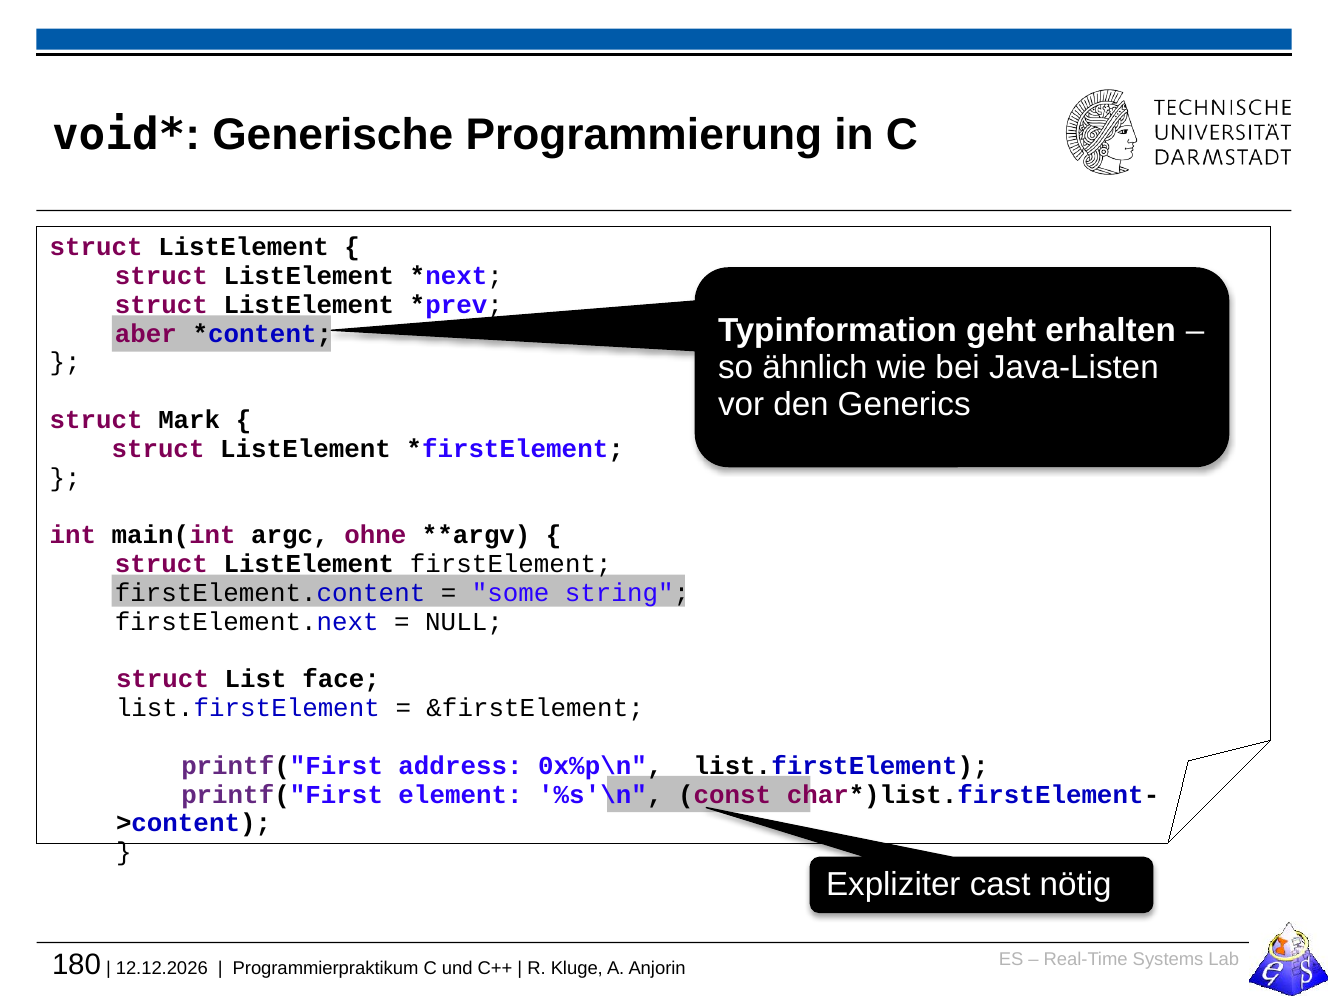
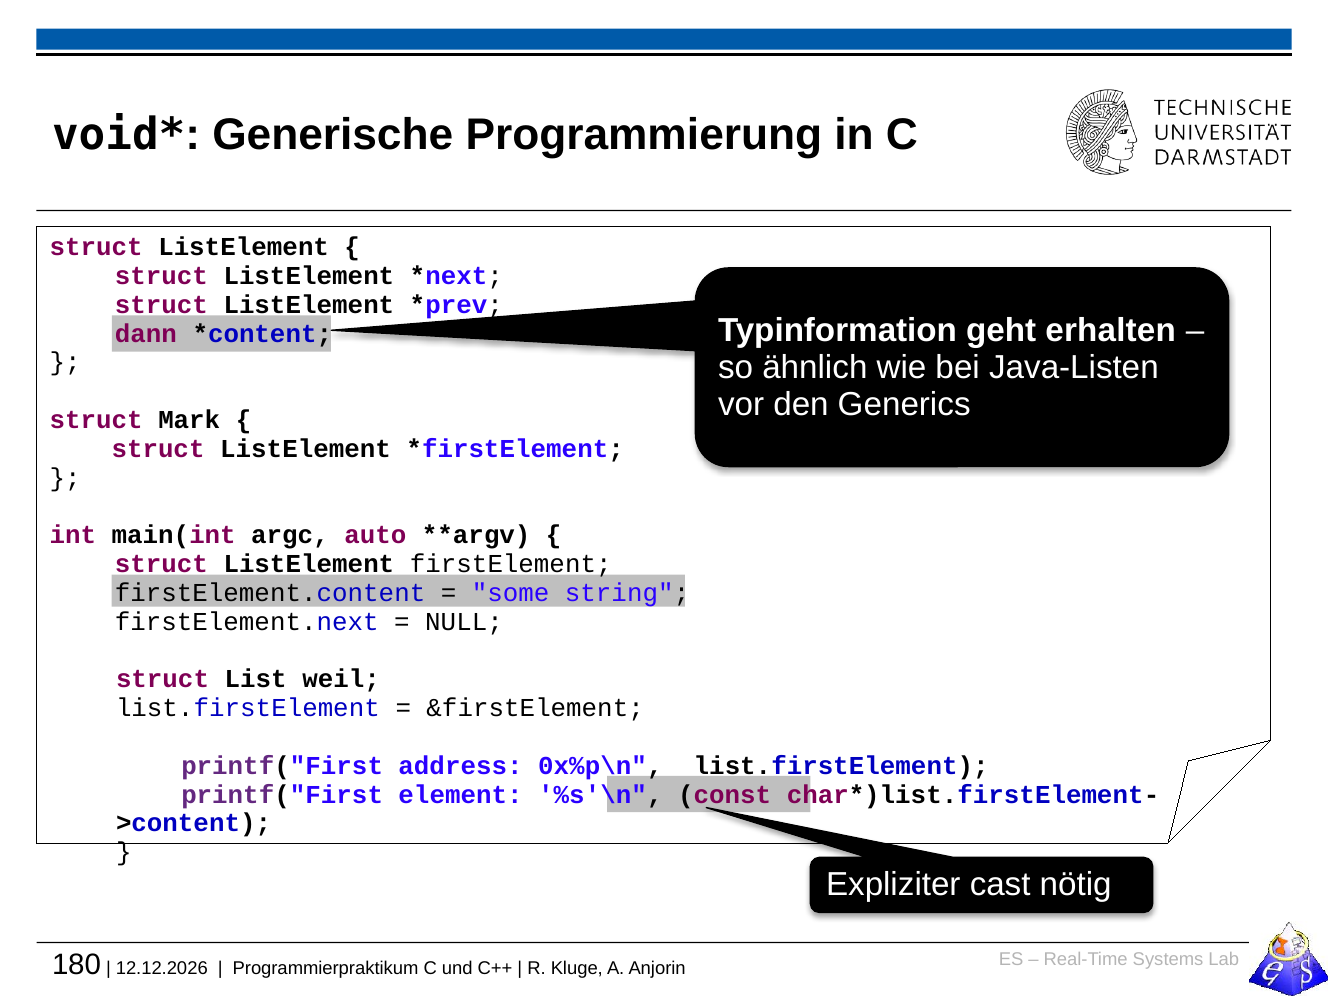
aber: aber -> dann
ohne: ohne -> auto
face: face -> weil
